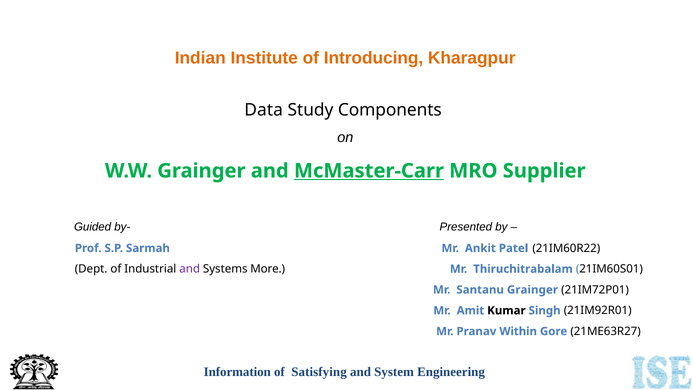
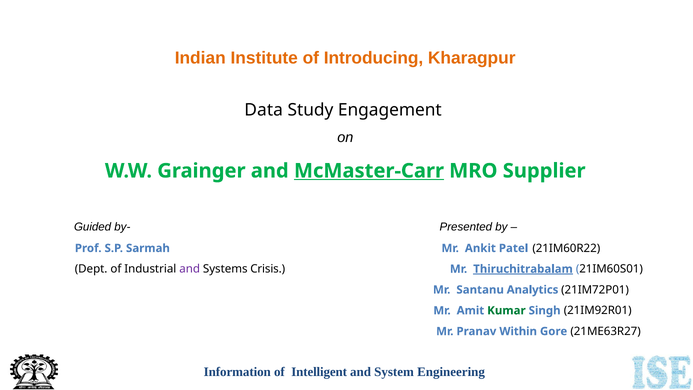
Components: Components -> Engagement
More: More -> Crisis
Thiruchitrabalam underline: none -> present
Santanu Grainger: Grainger -> Analytics
Kumar colour: black -> green
Satisfying: Satisfying -> Intelligent
